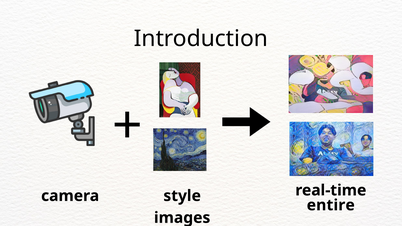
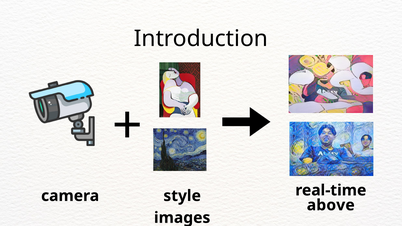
entire: entire -> above
